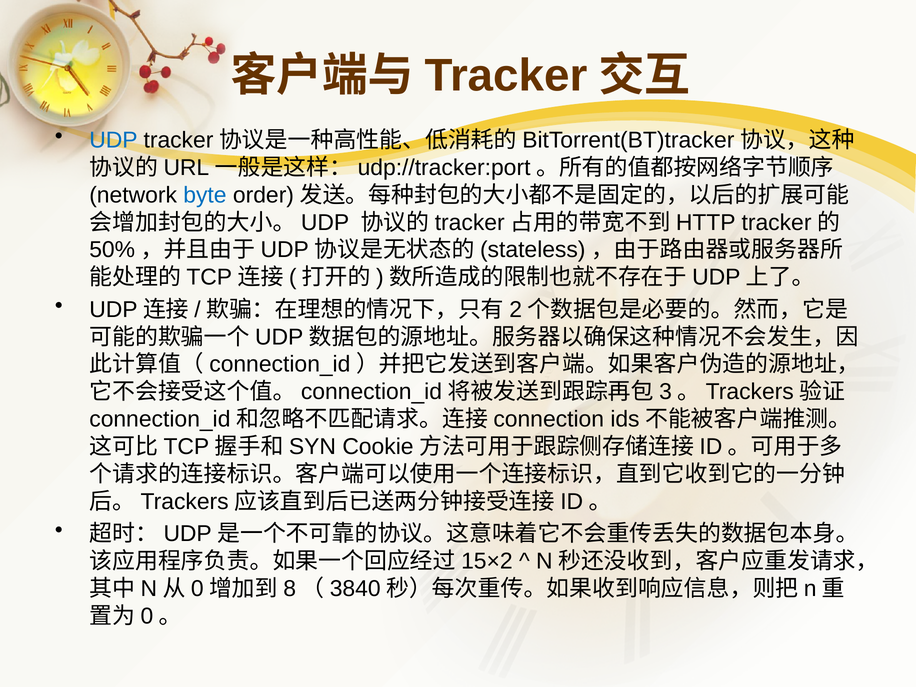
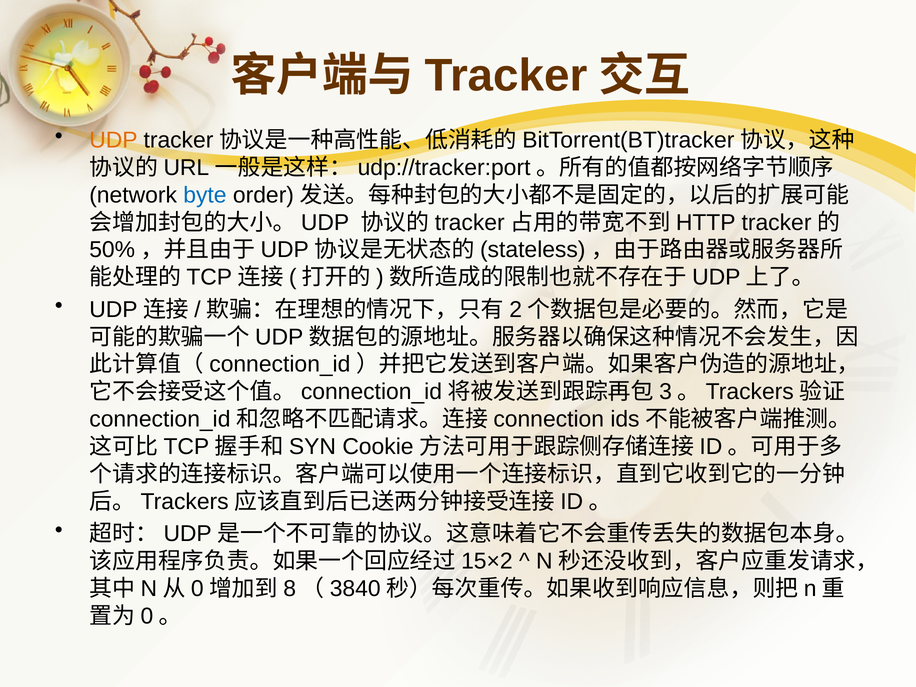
UDP colour: blue -> orange
